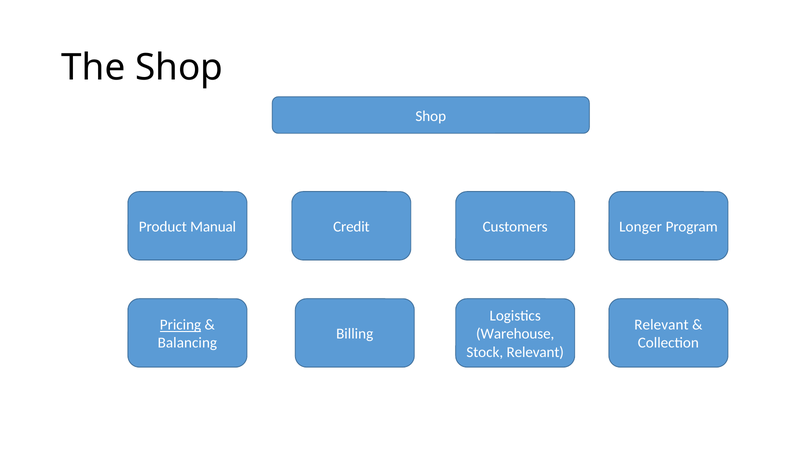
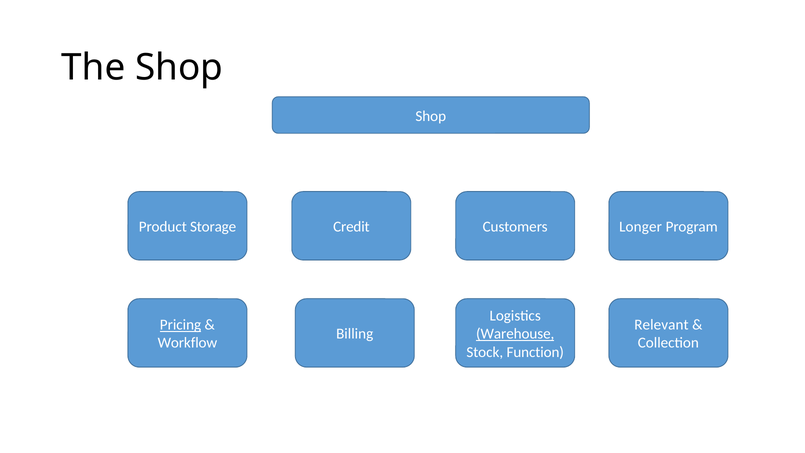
Manual: Manual -> Storage
Warehouse underline: none -> present
Balancing: Balancing -> Workflow
Stock Relevant: Relevant -> Function
